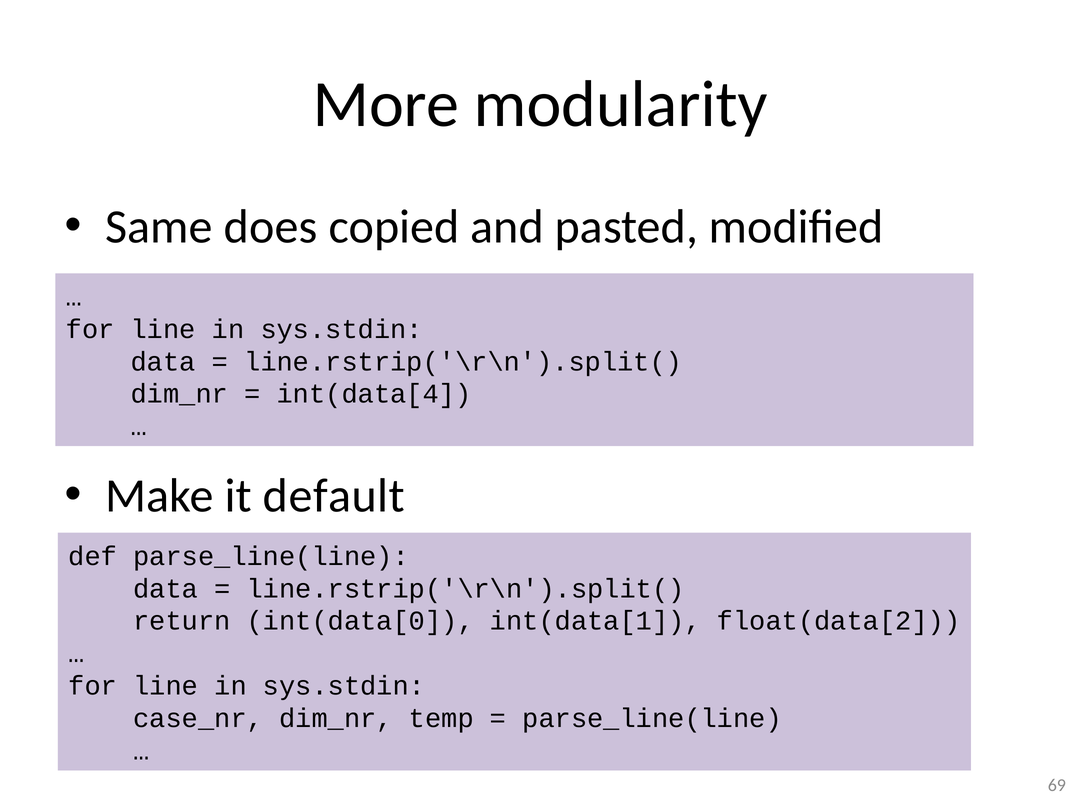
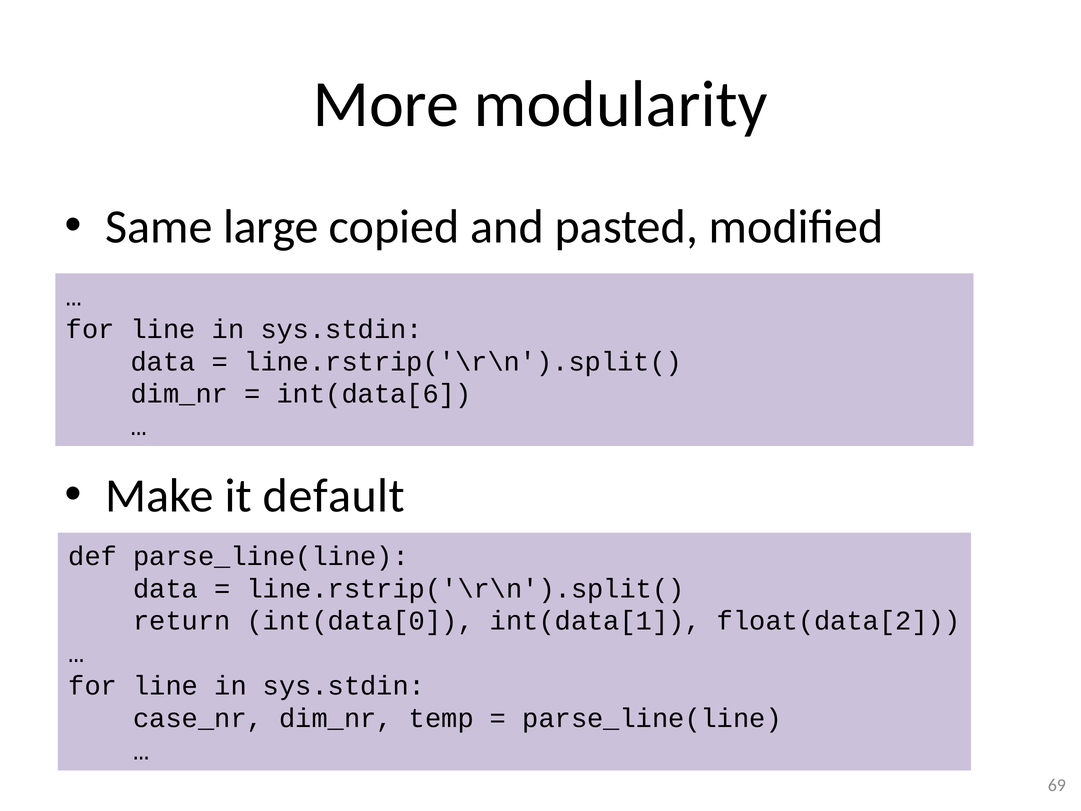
does: does -> large
int(data[4: int(data[4 -> int(data[6
